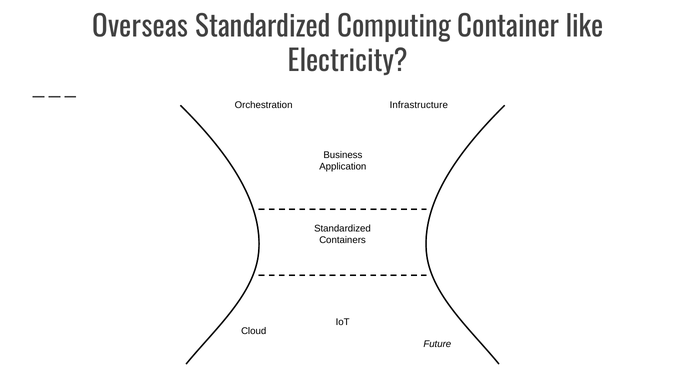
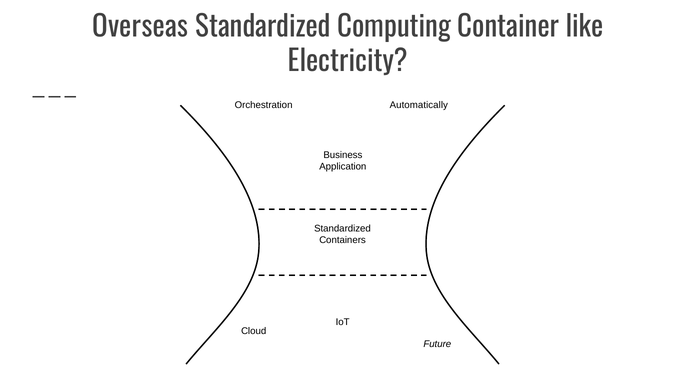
Infrastructure: Infrastructure -> Automatically
